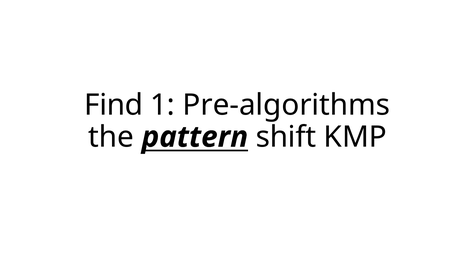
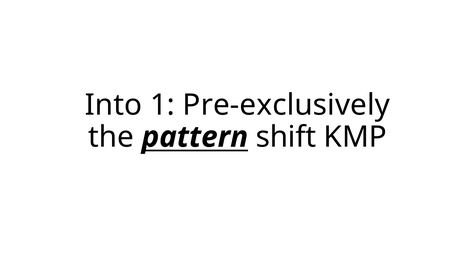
Find: Find -> Into
Pre-algorithms: Pre-algorithms -> Pre-exclusively
